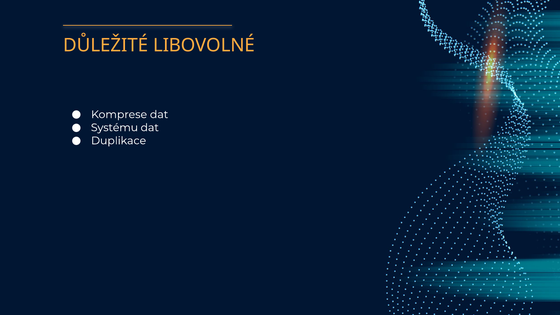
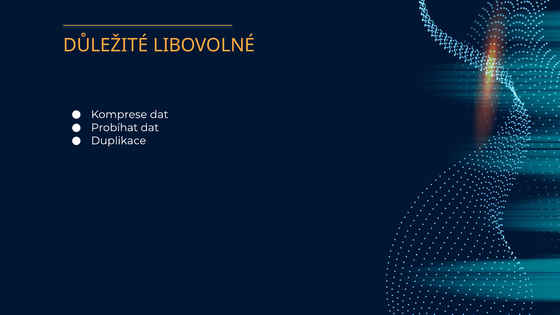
Systému: Systému -> Probíhat
